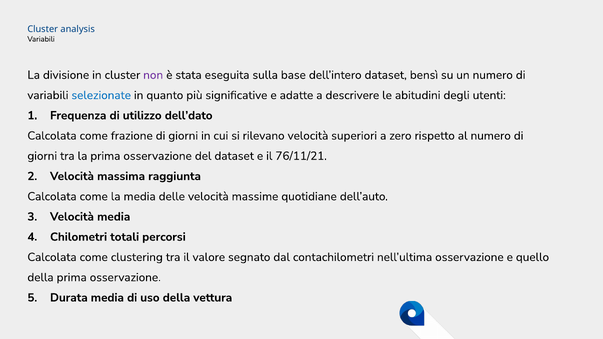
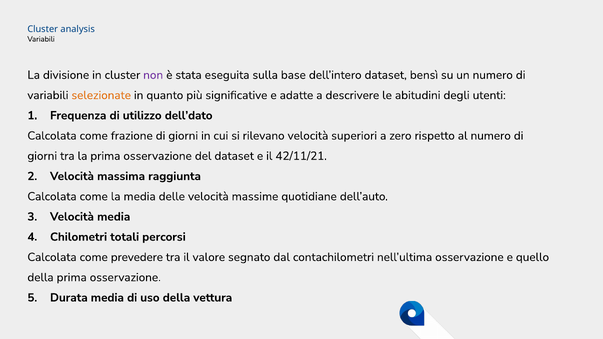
selezionate colour: blue -> orange
76/11/21: 76/11/21 -> 42/11/21
clustering: clustering -> prevedere
